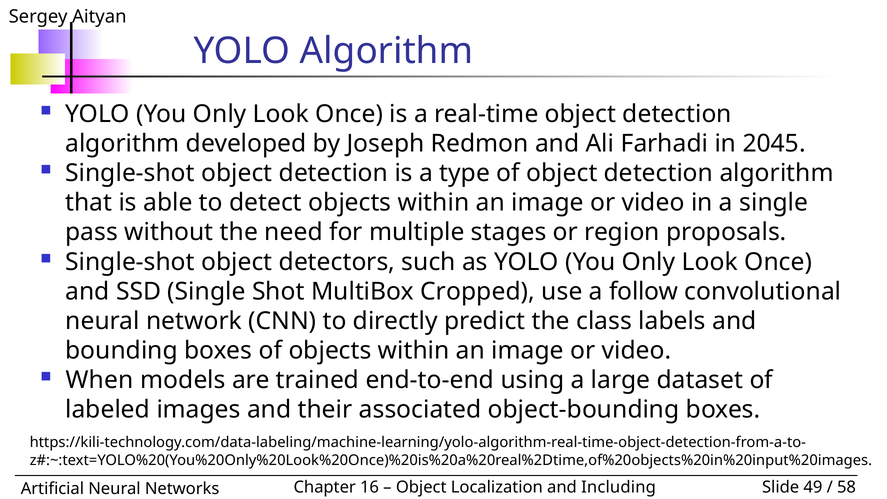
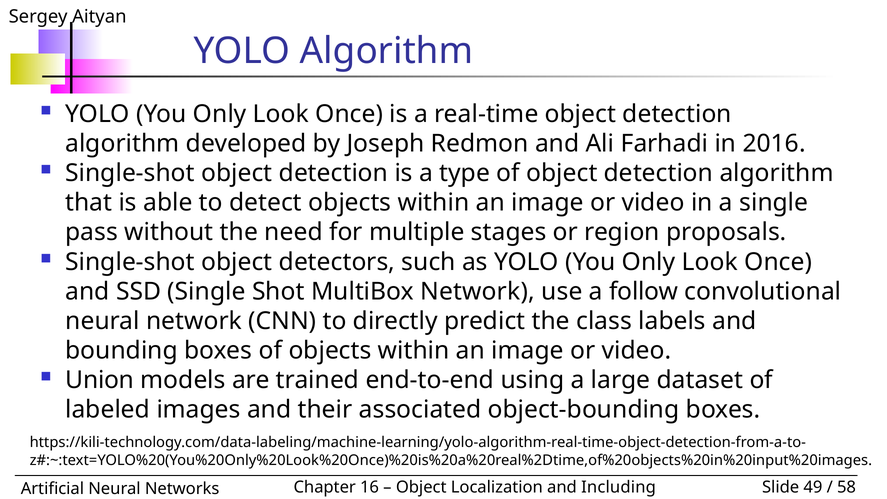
2045: 2045 -> 2016
MultiBox Cropped: Cropped -> Network
When: When -> Union
